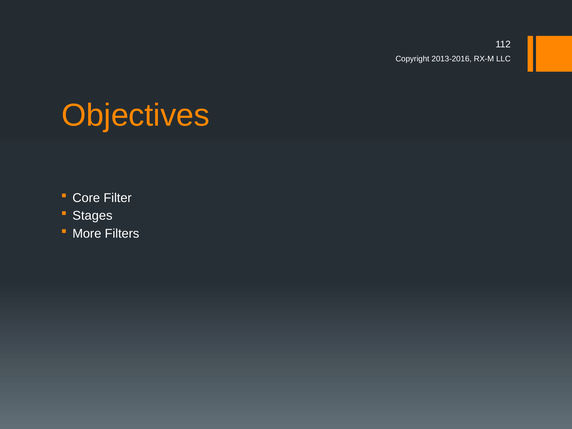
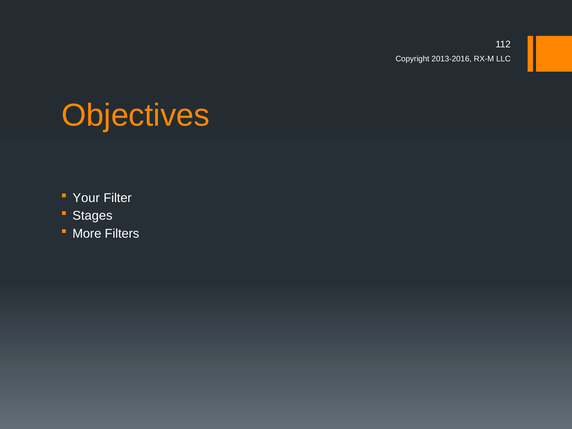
Core: Core -> Your
